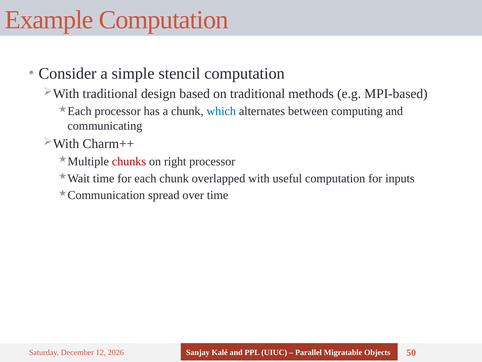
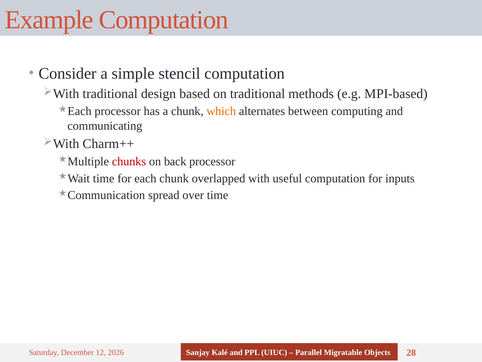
which colour: blue -> orange
right: right -> back
50: 50 -> 28
